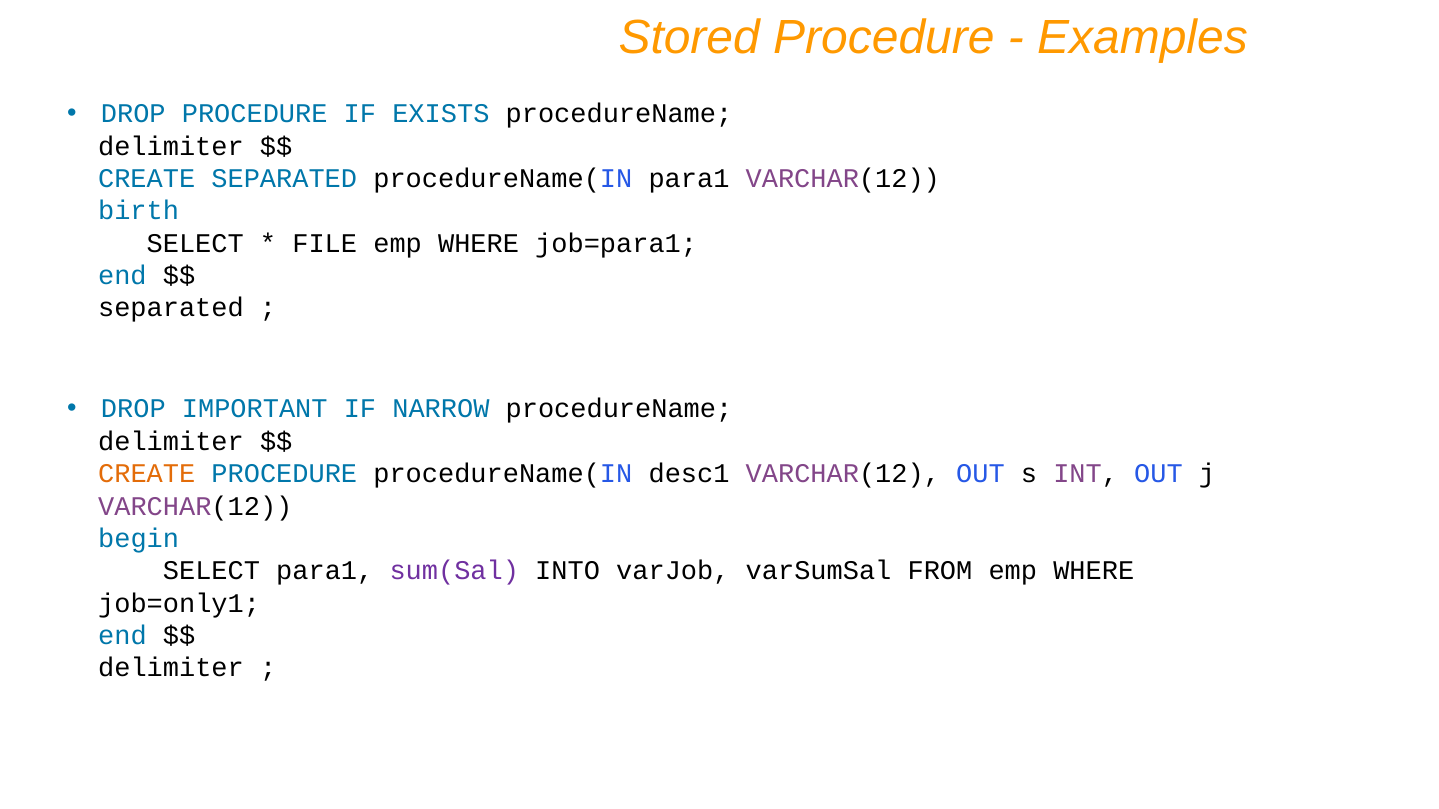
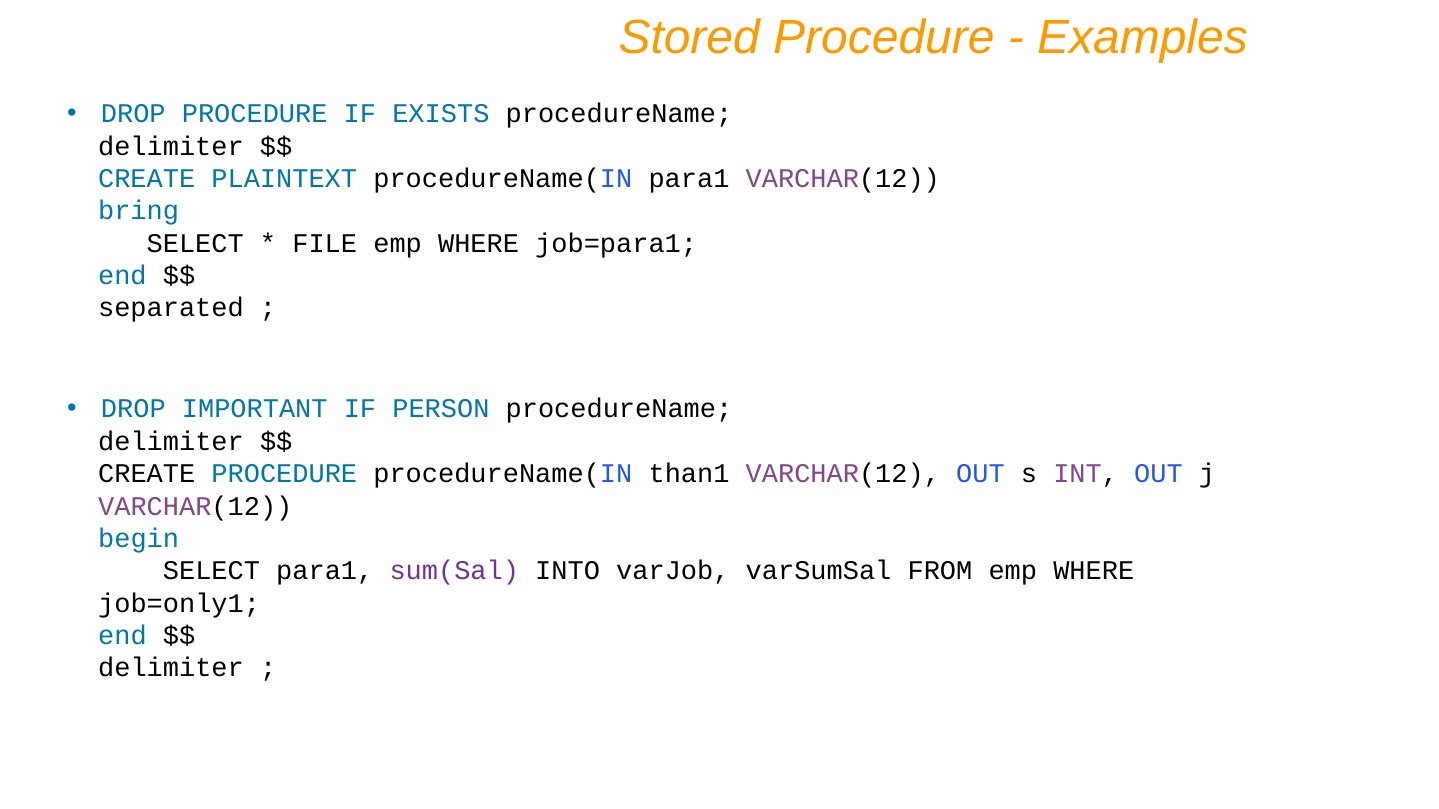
CREATE SEPARATED: SEPARATED -> PLAINTEXT
birth: birth -> bring
NARROW: NARROW -> PERSON
CREATE at (147, 474) colour: orange -> black
desc1: desc1 -> than1
